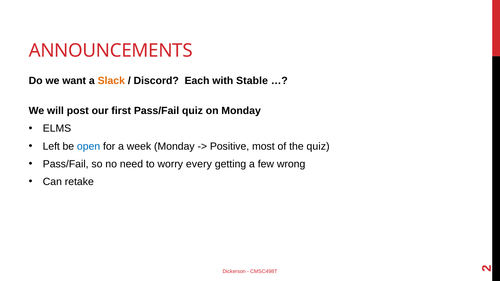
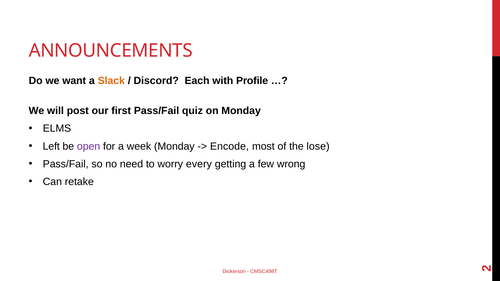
Stable: Stable -> Profile
open colour: blue -> purple
Positive: Positive -> Encode
the quiz: quiz -> lose
